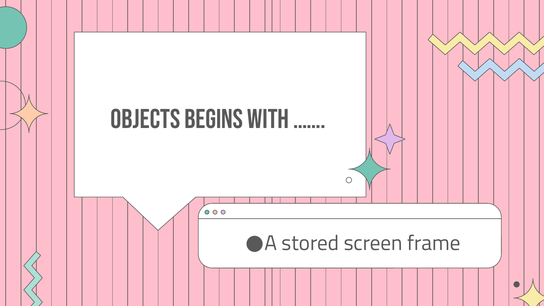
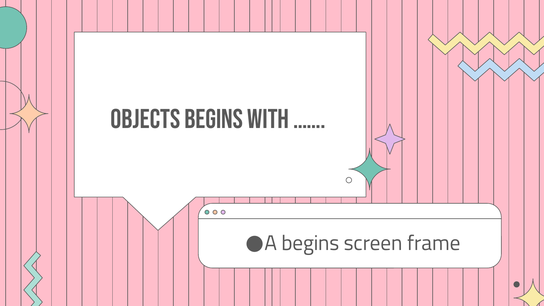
A stored: stored -> begins
